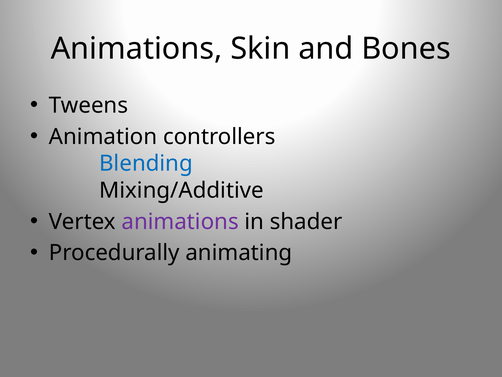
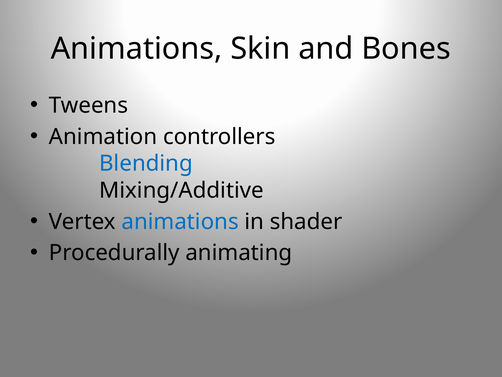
animations at (180, 221) colour: purple -> blue
